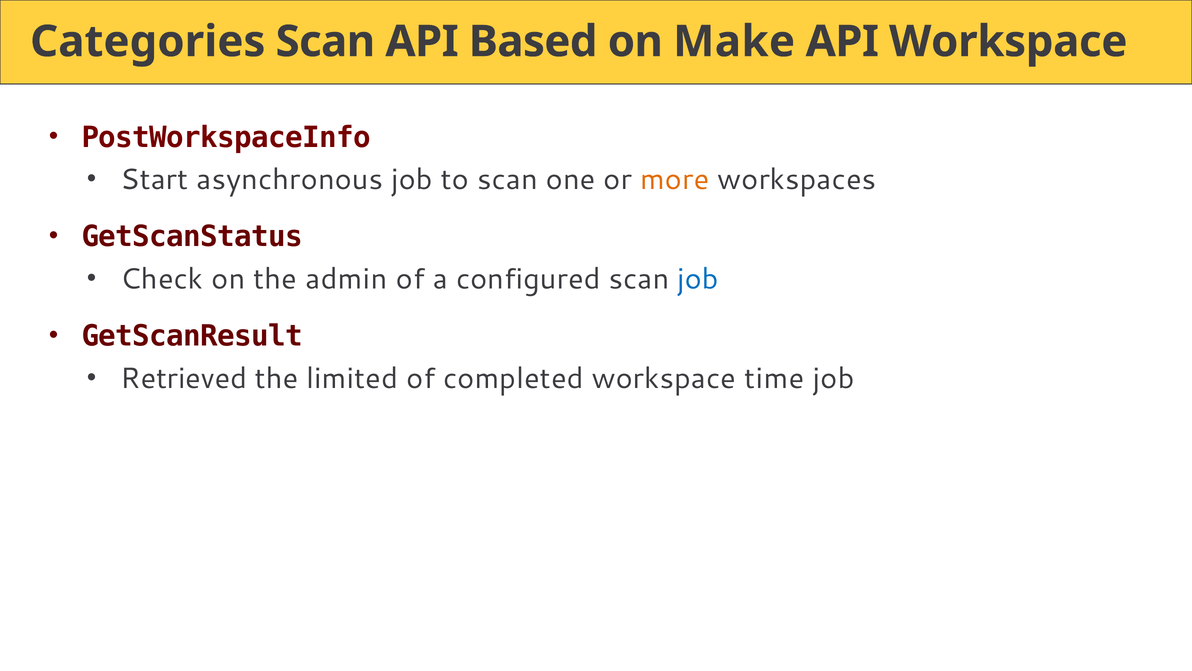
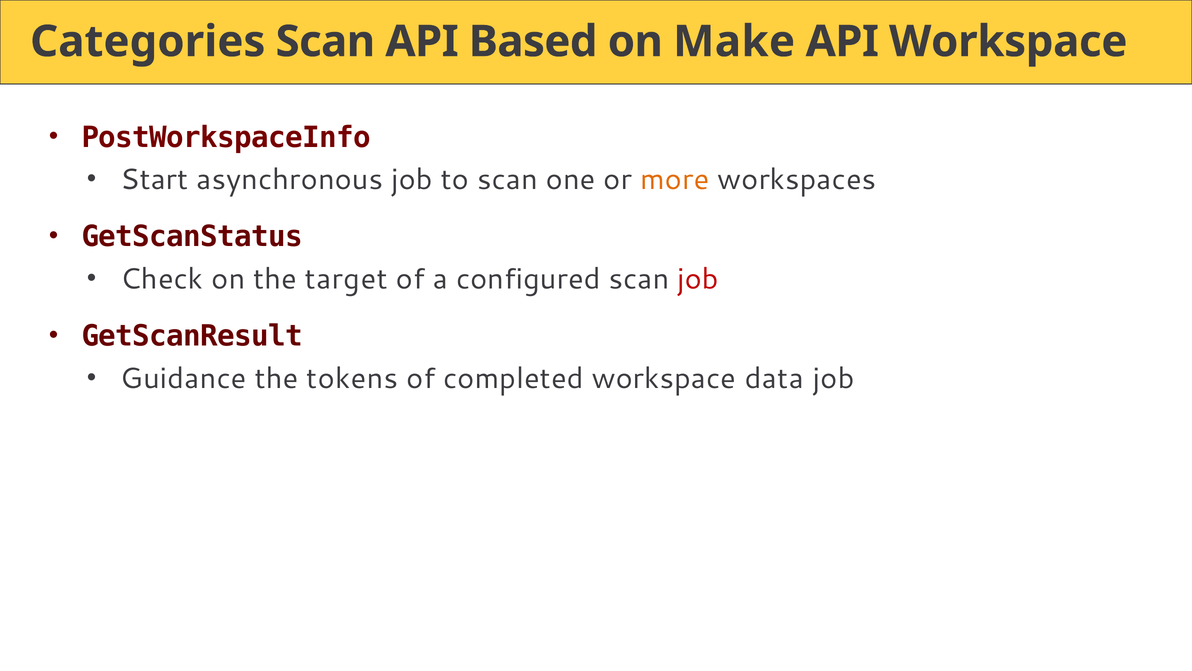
admin: admin -> target
job at (698, 279) colour: blue -> red
Retrieved: Retrieved -> Guidance
limited: limited -> tokens
time: time -> data
